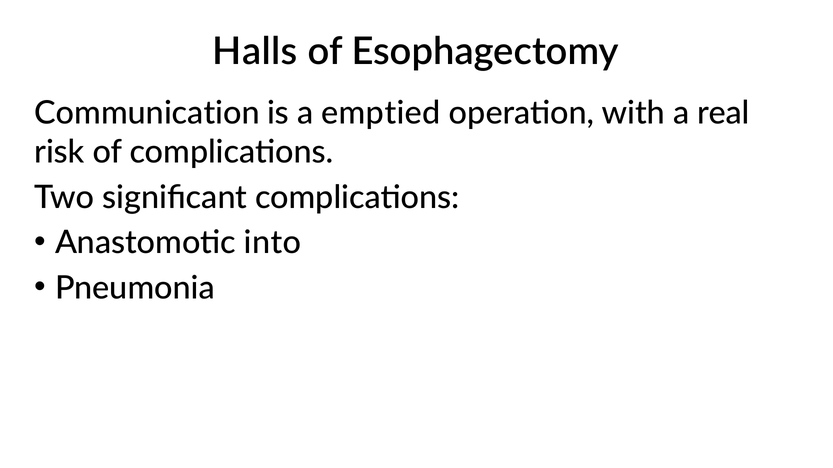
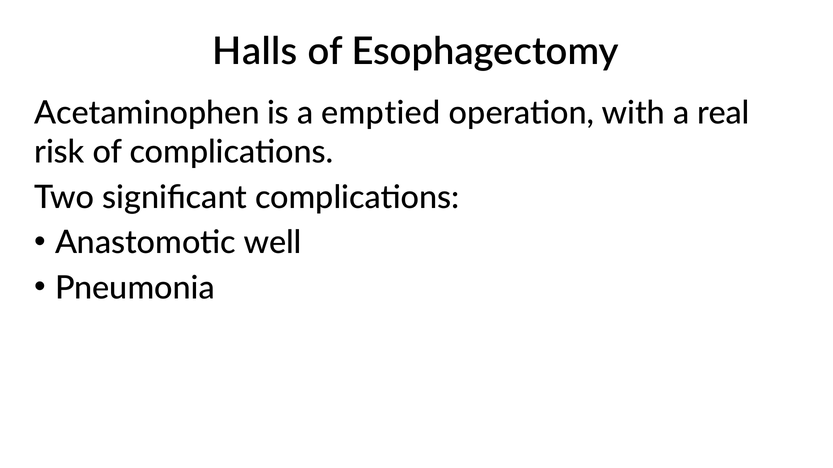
Communication: Communication -> Acetaminophen
into: into -> well
